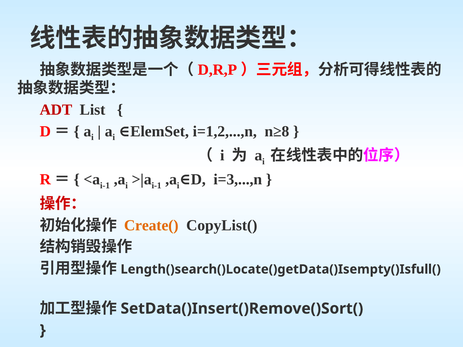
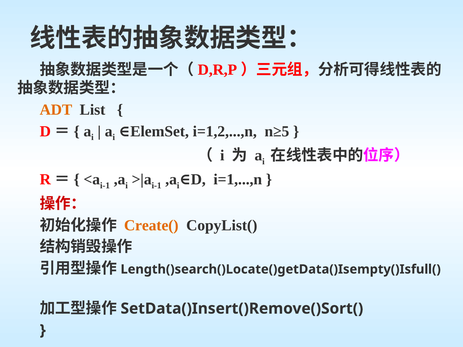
ADT colour: red -> orange
n≥8: n≥8 -> n≥5
i=3,...,n: i=3,...,n -> i=1,...,n
